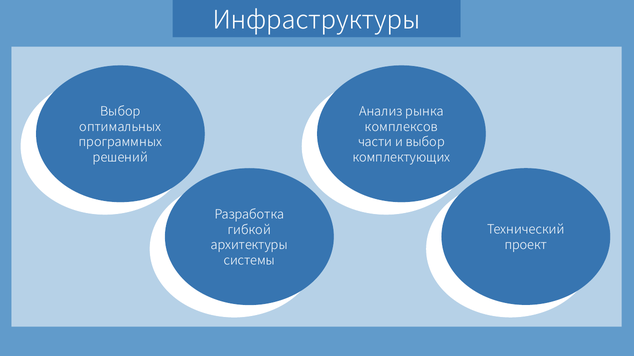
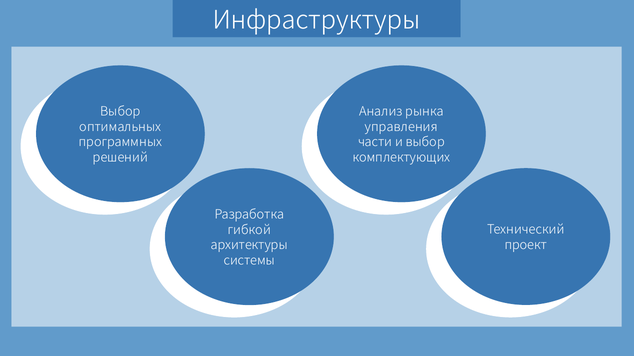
комплексов: комплексов -> управления
